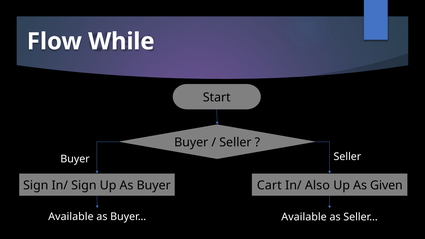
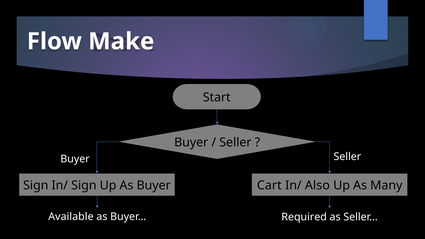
While: While -> Make
Given: Given -> Many
Available at (304, 217): Available -> Required
